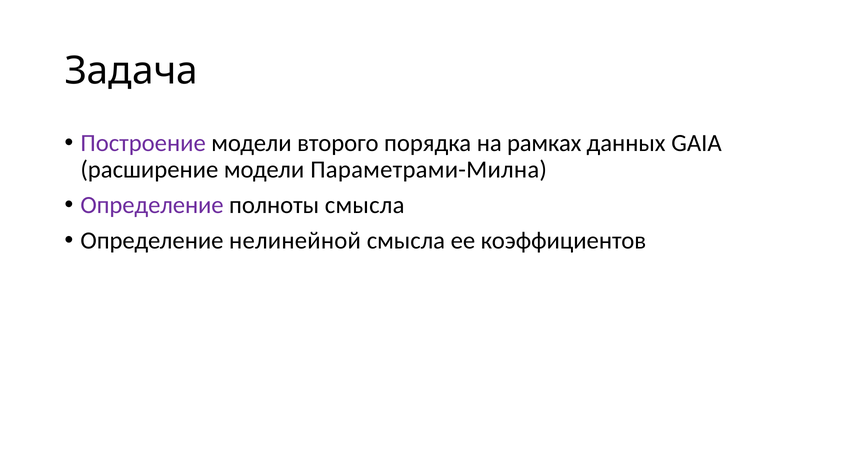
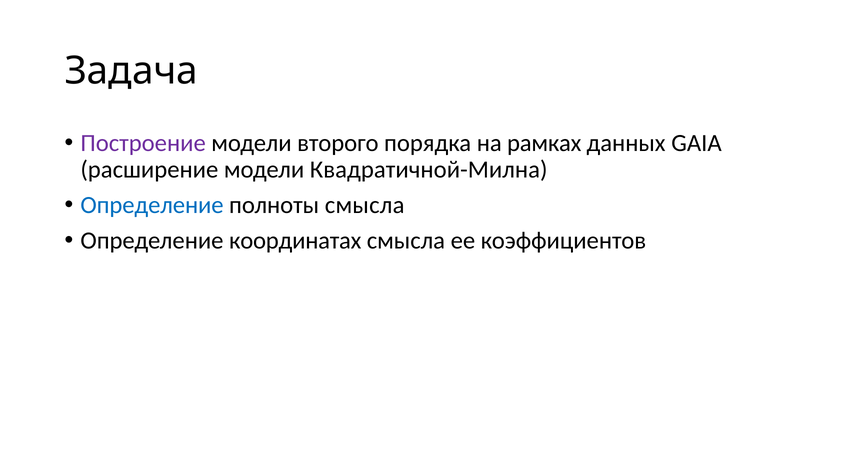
Параметрами-Милна: Параметрами-Милна -> Квадратичной-Милна
Определение at (152, 205) colour: purple -> blue
нелинейной: нелинейной -> координатах
